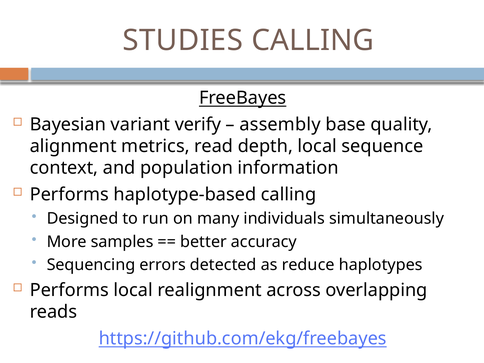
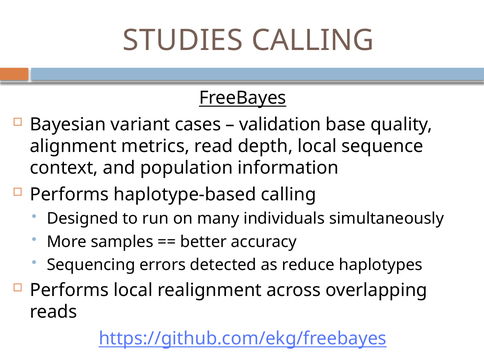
verify: verify -> cases
assembly: assembly -> validation
